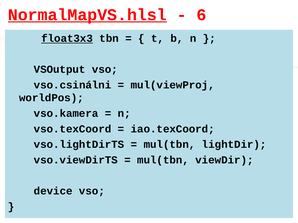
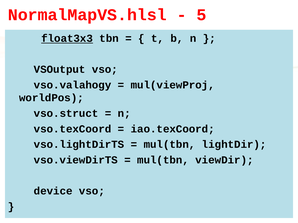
NormalMapVS.hlsl underline: present -> none
6: 6 -> 5
vso.csinálni: vso.csinálni -> vso.valahogy
vso.kamera: vso.kamera -> vso.struct
